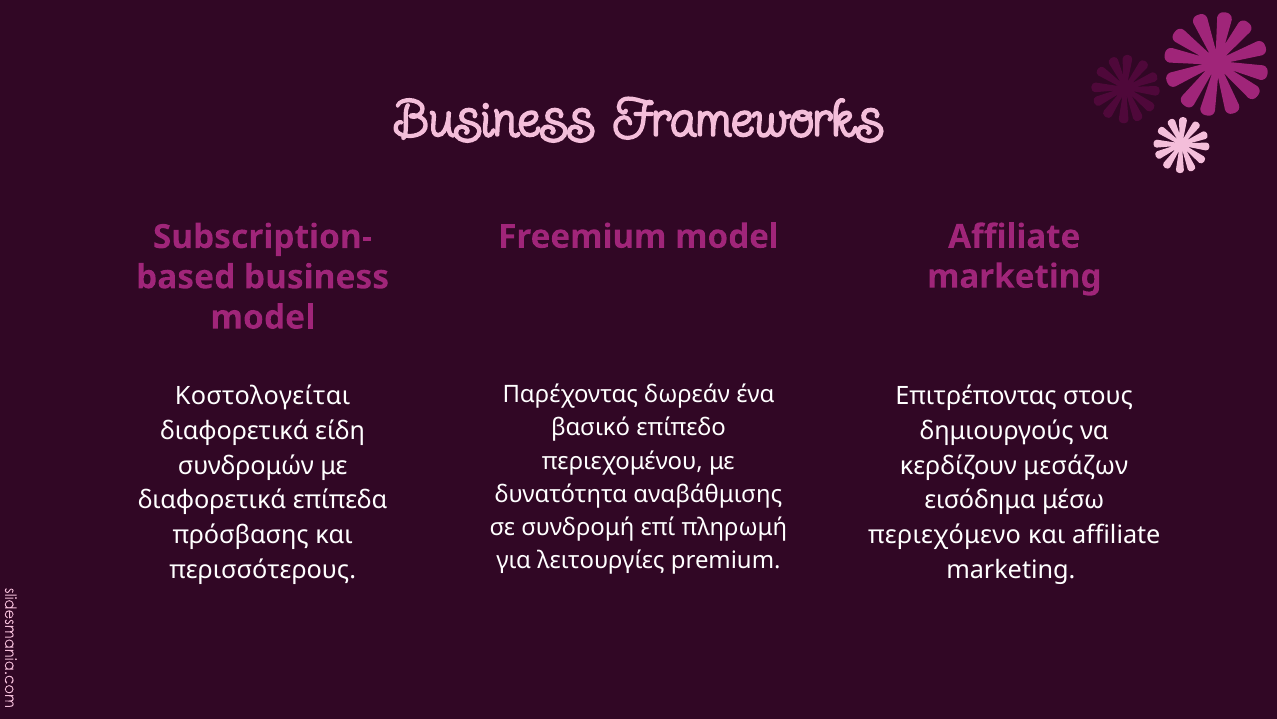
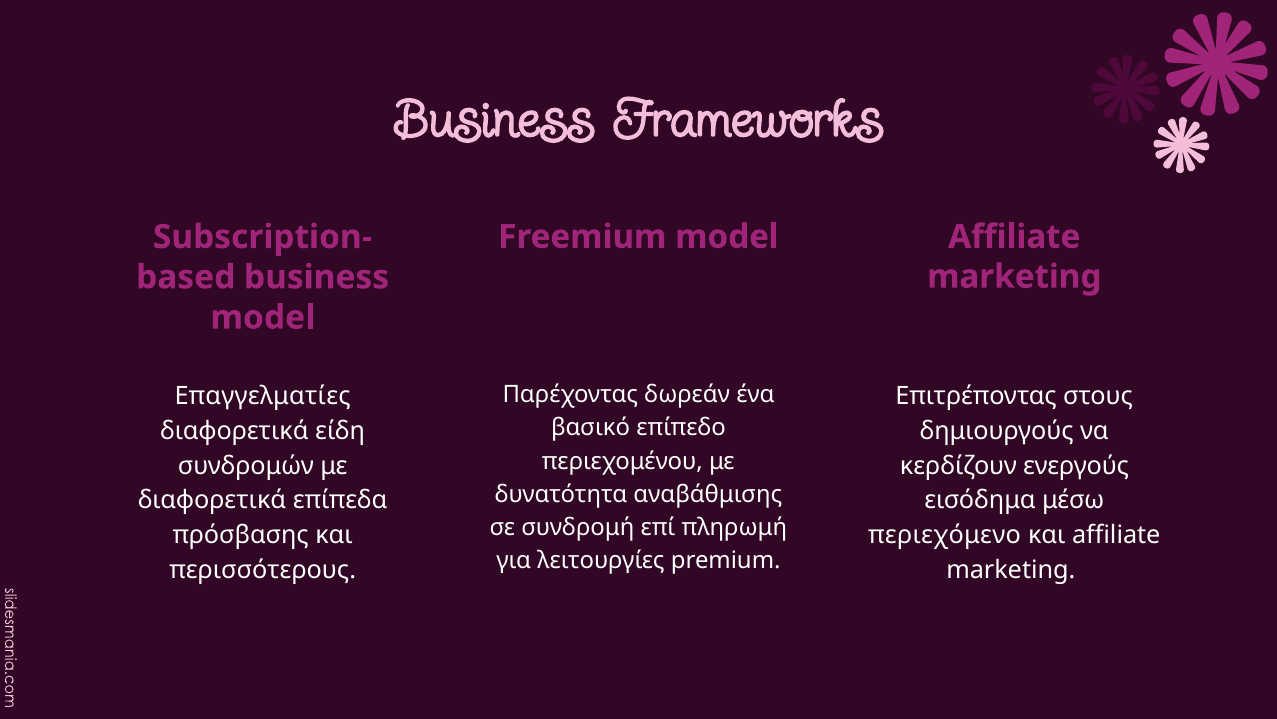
Κοστολογείται: Κοστολογείται -> Επαγγελματίες
μεσάζων: μεσάζων -> ενεργούς
